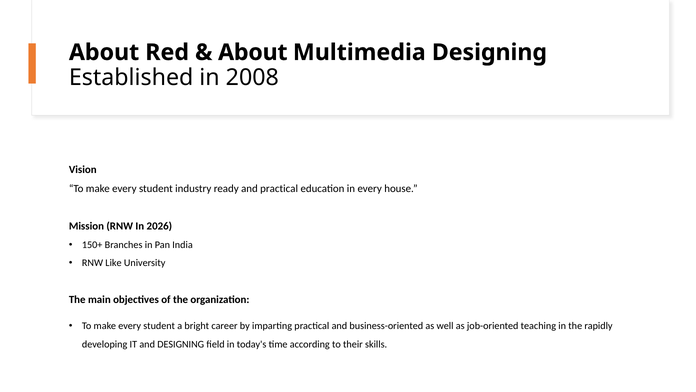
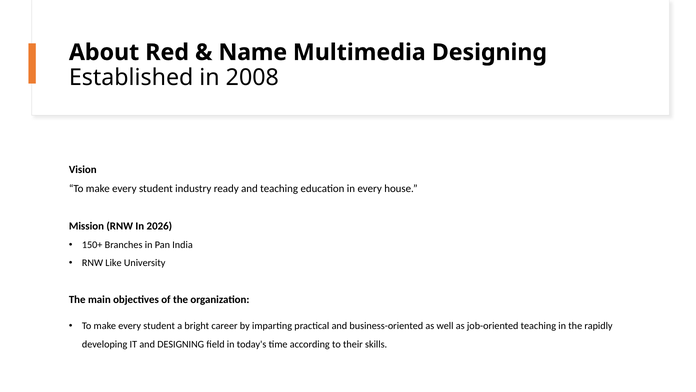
About at (253, 52): About -> Name
and practical: practical -> teaching
